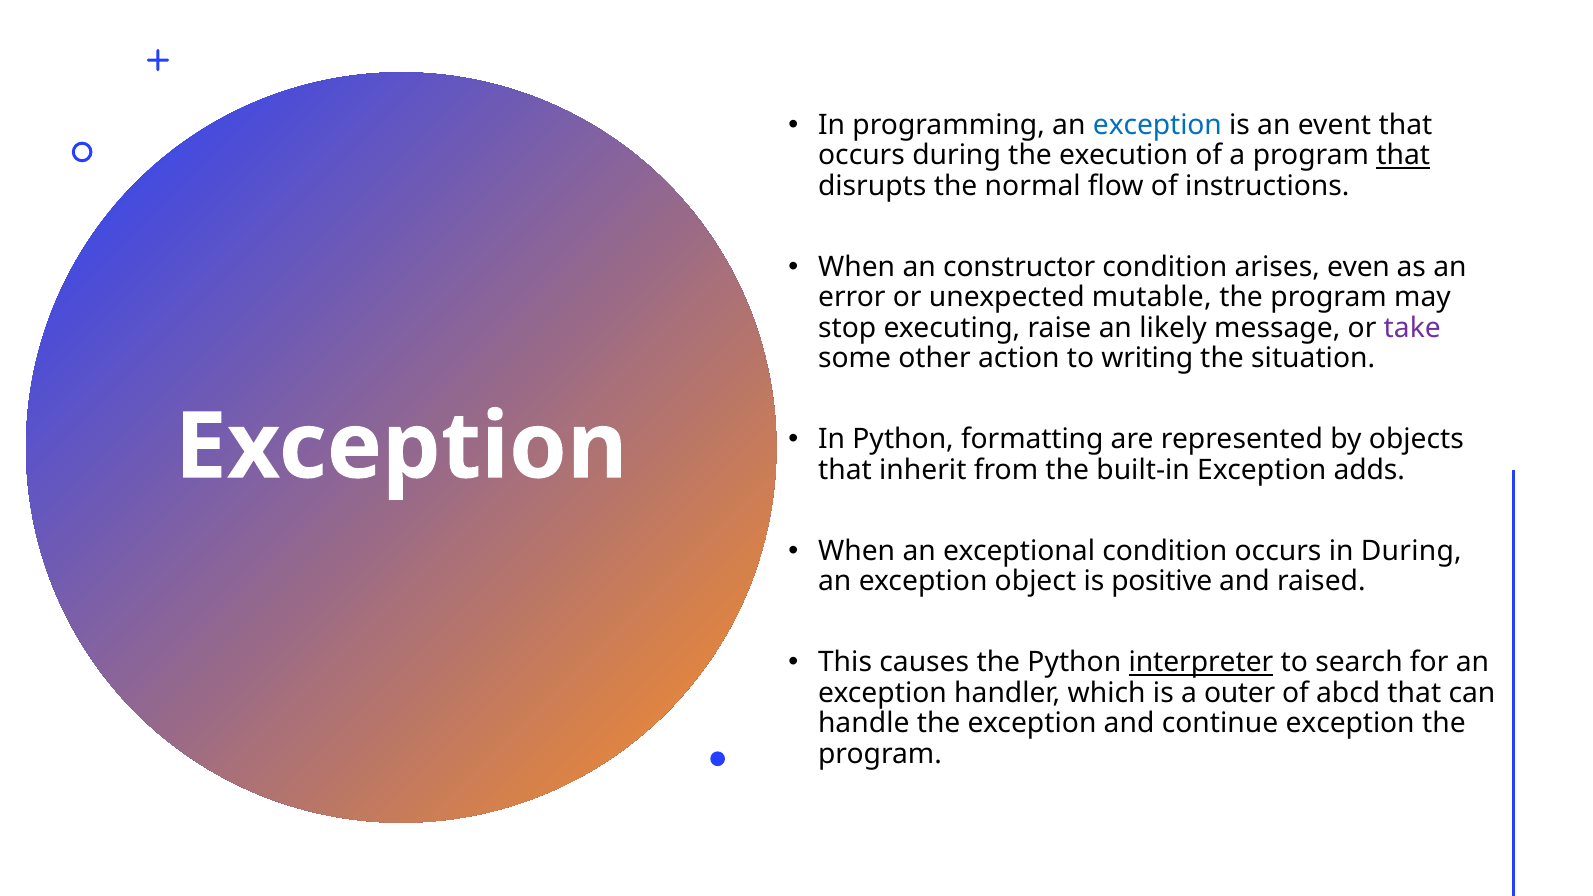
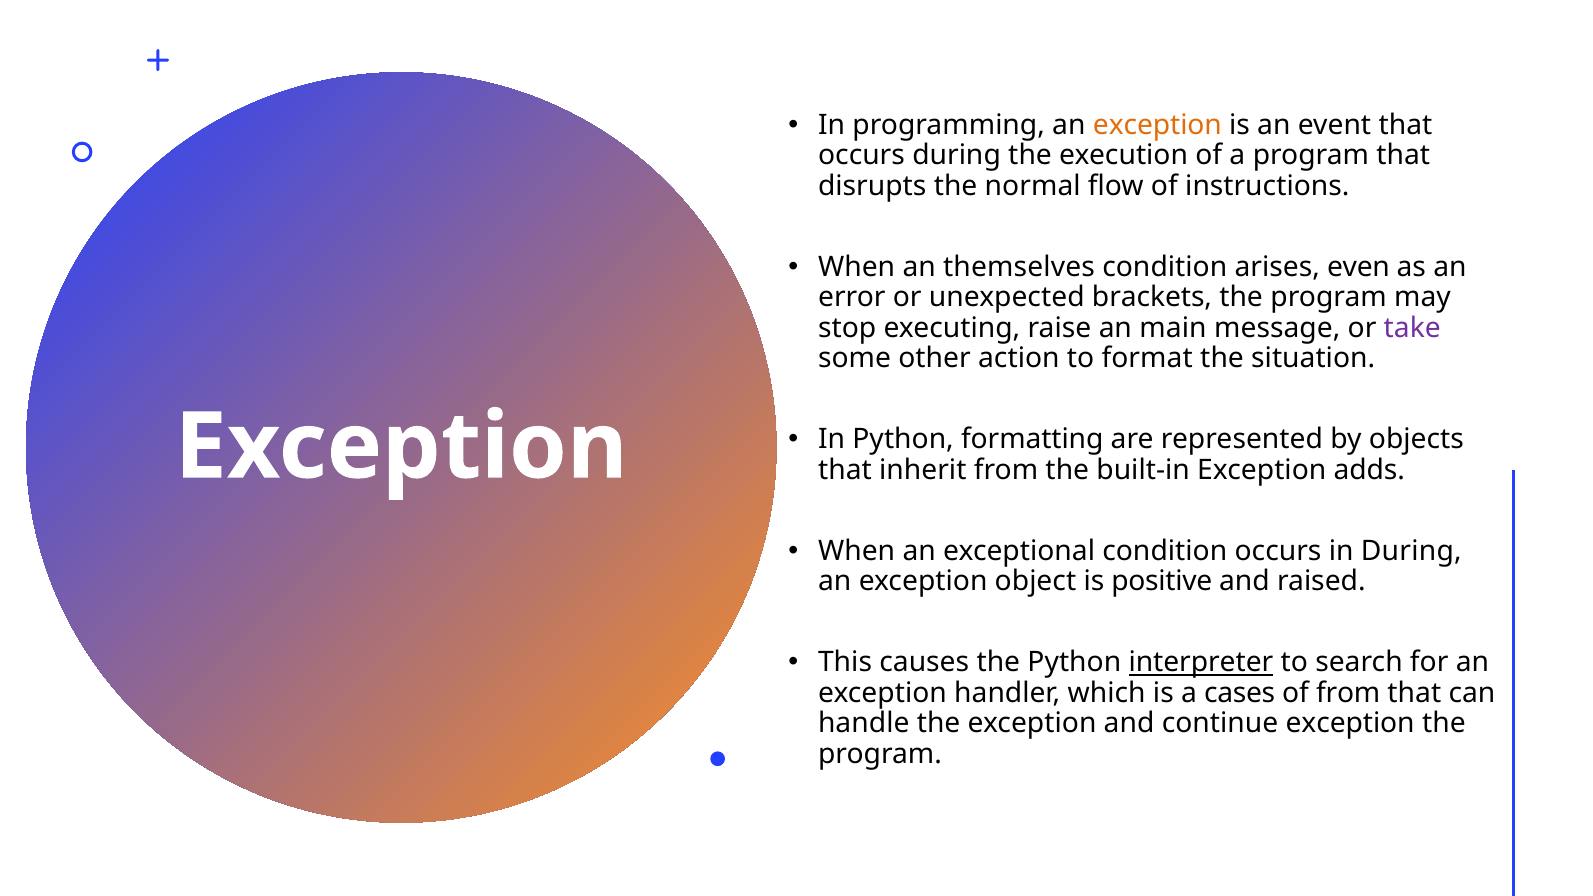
exception at (1157, 125) colour: blue -> orange
that at (1403, 156) underline: present -> none
constructor: constructor -> themselves
mutable: mutable -> brackets
likely: likely -> main
writing: writing -> format
outer: outer -> cases
of abcd: abcd -> from
